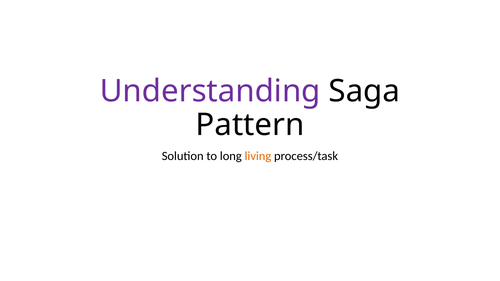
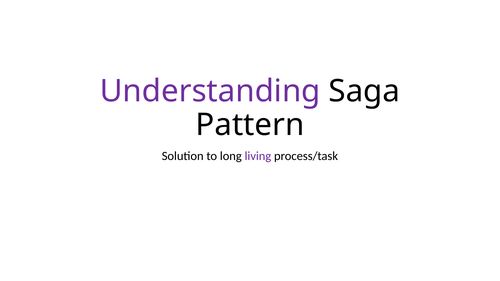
living colour: orange -> purple
